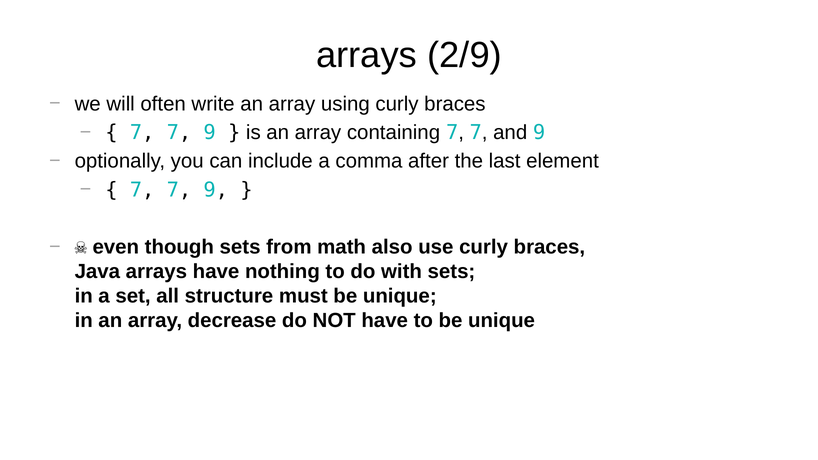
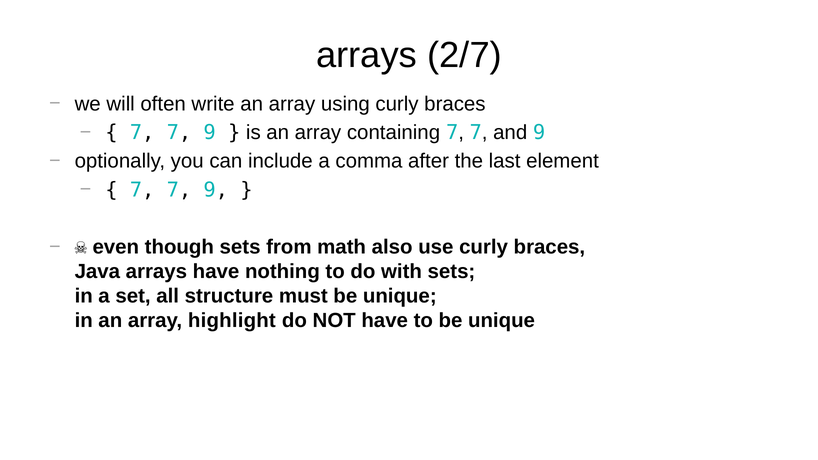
2/9: 2/9 -> 2/7
decrease: decrease -> highlight
